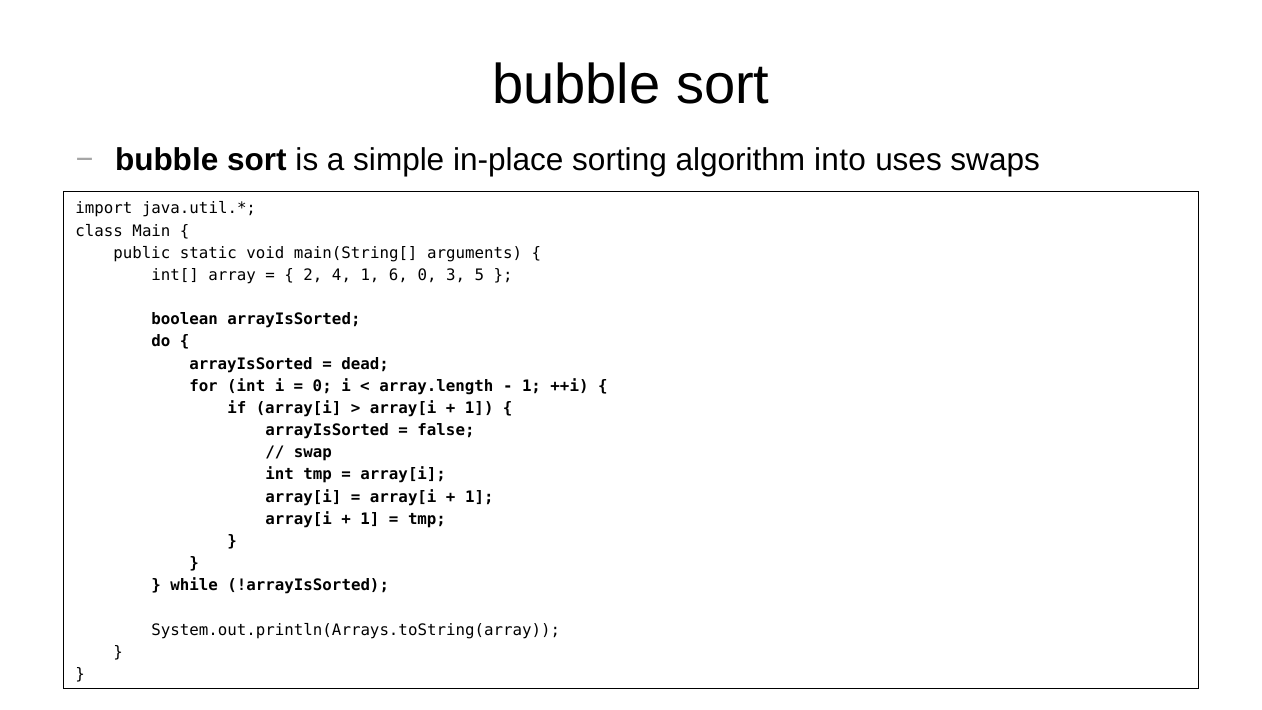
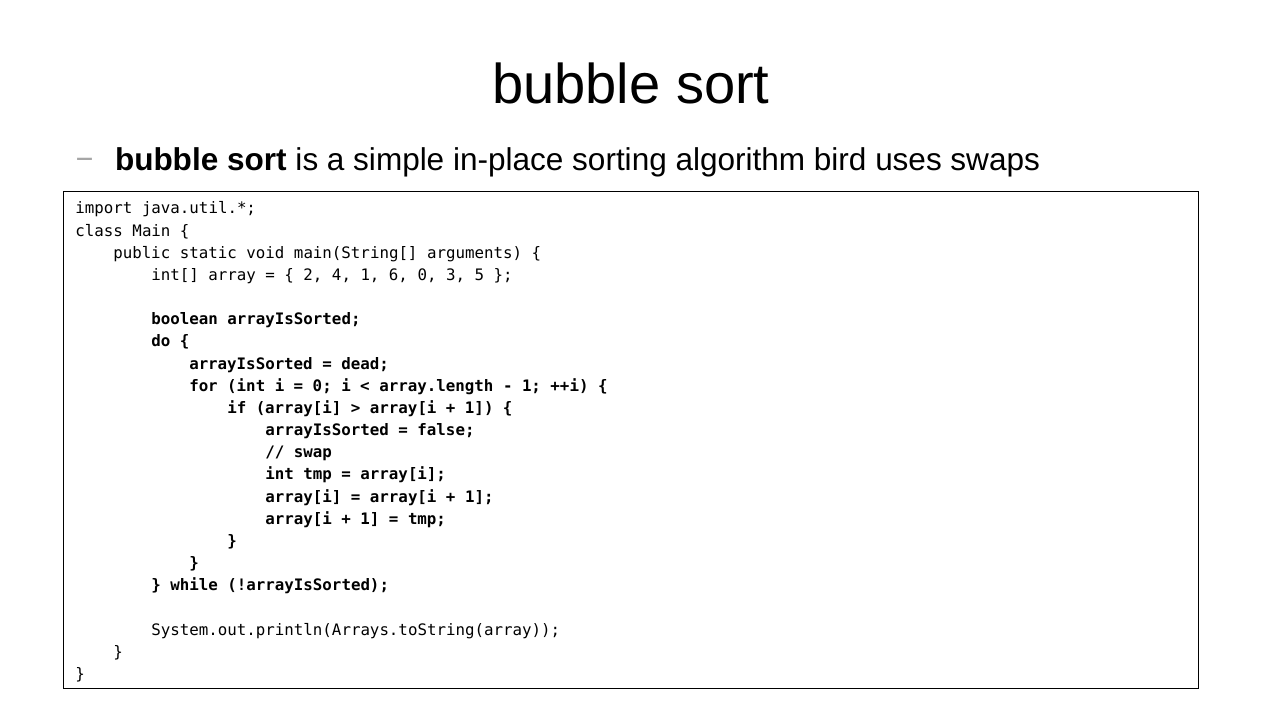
into: into -> bird
